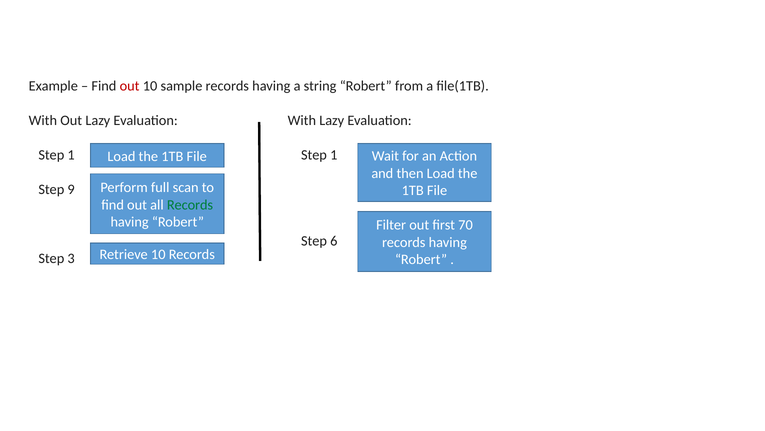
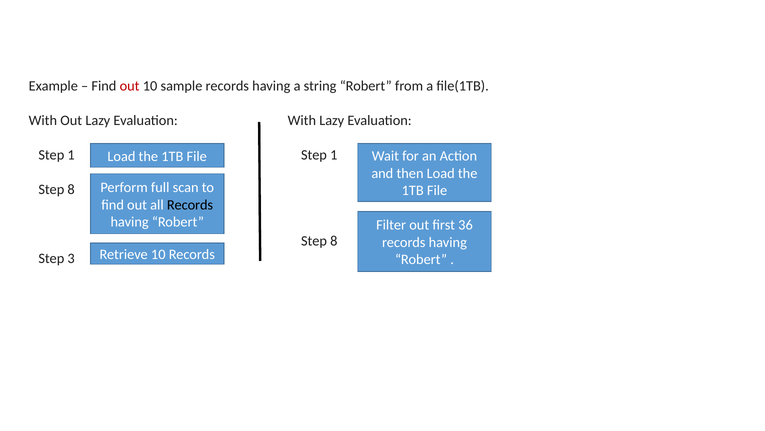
9 at (71, 189): 9 -> 8
Records at (190, 204) colour: green -> black
70: 70 -> 36
6 at (334, 241): 6 -> 8
